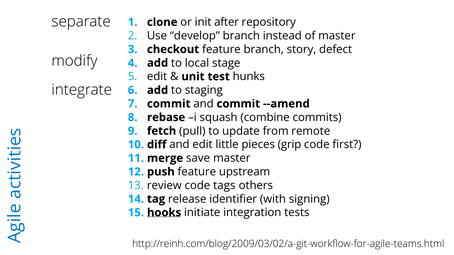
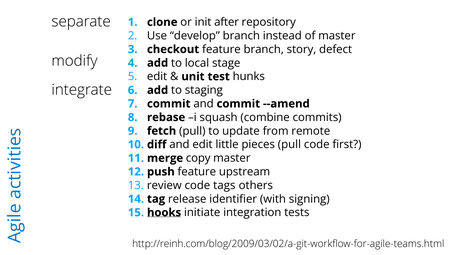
pieces grip: grip -> pull
save: save -> copy
